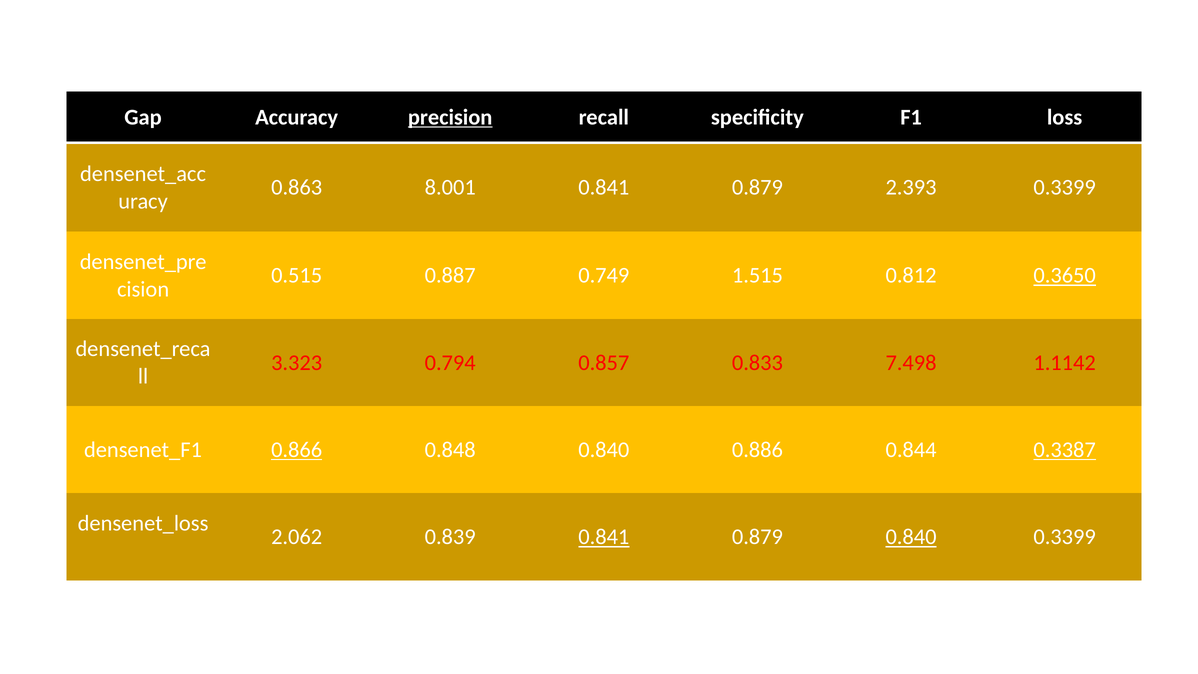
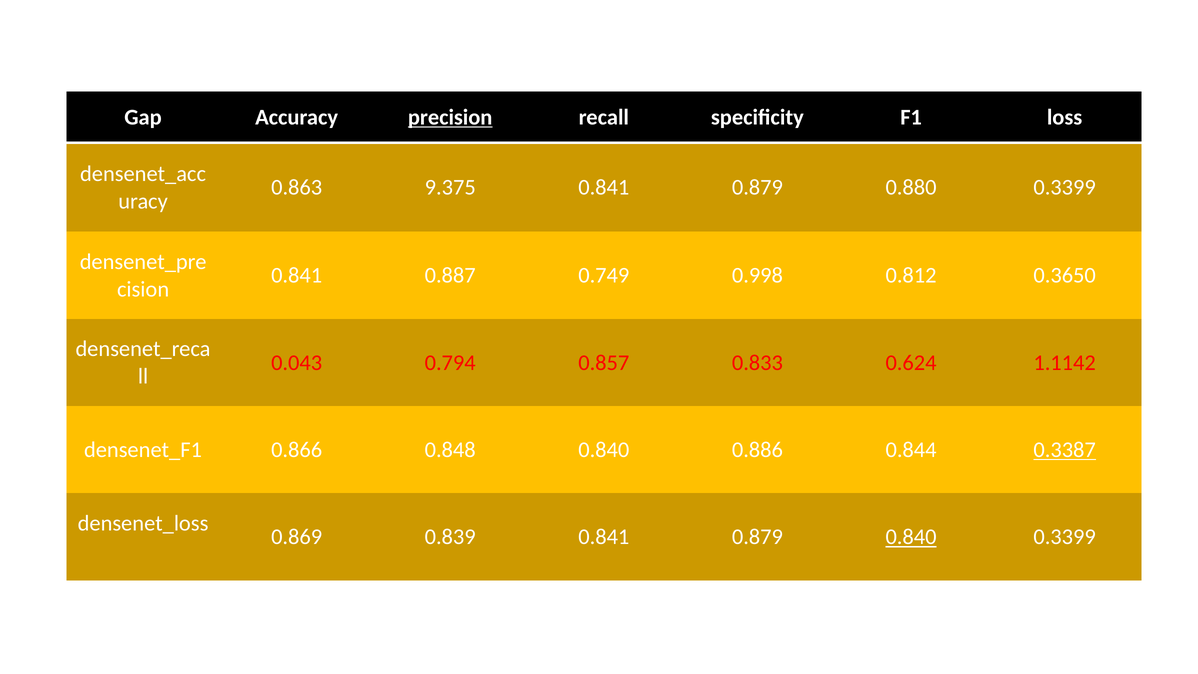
8.001: 8.001 -> 9.375
2.393: 2.393 -> 0.880
0.515 at (297, 275): 0.515 -> 0.841
1.515: 1.515 -> 0.998
0.3650 underline: present -> none
3.323: 3.323 -> 0.043
7.498: 7.498 -> 0.624
0.866 underline: present -> none
2.062: 2.062 -> 0.869
0.841 at (604, 537) underline: present -> none
